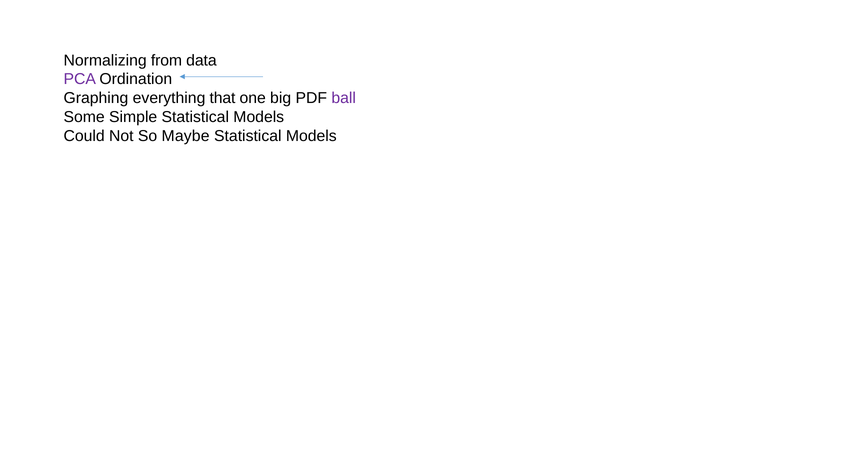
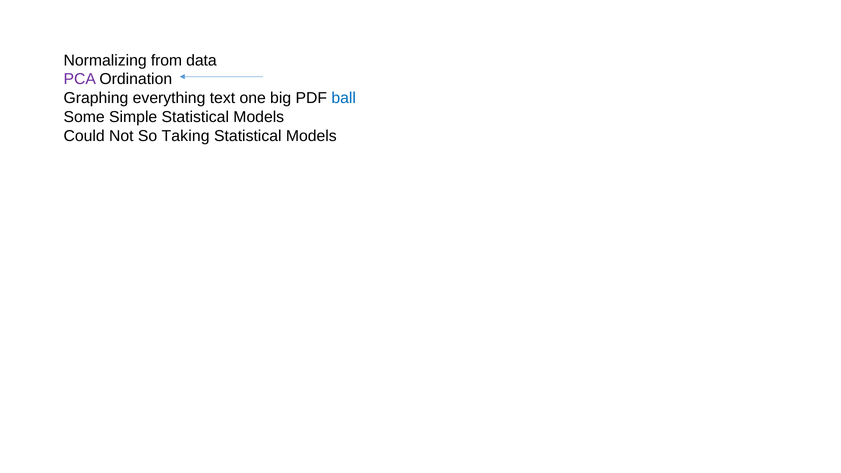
that: that -> text
ball colour: purple -> blue
Maybe: Maybe -> Taking
